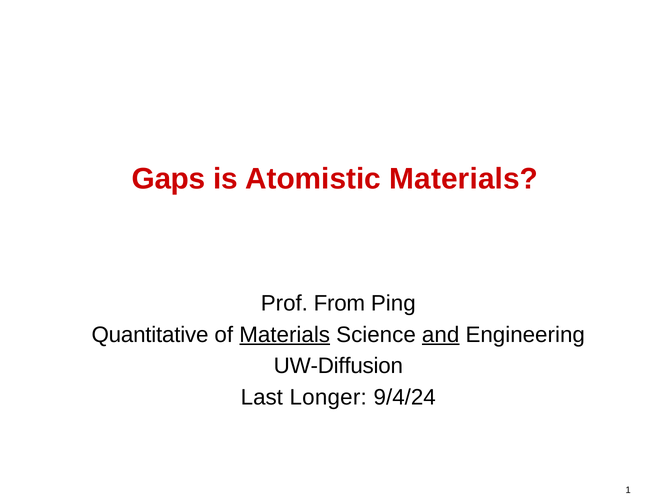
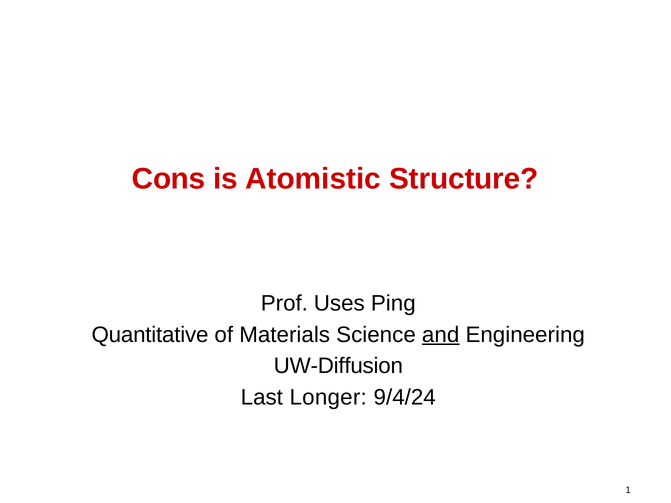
Gaps: Gaps -> Cons
Atomistic Materials: Materials -> Structure
From: From -> Uses
Materials at (285, 335) underline: present -> none
